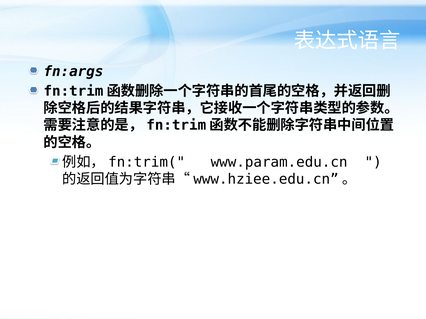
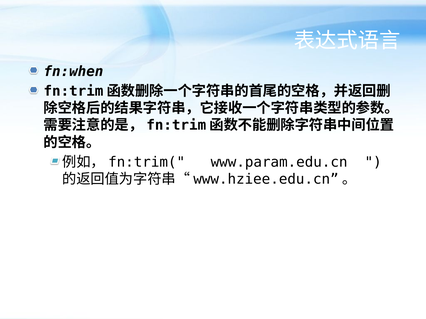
fn:args: fn:args -> fn:when
